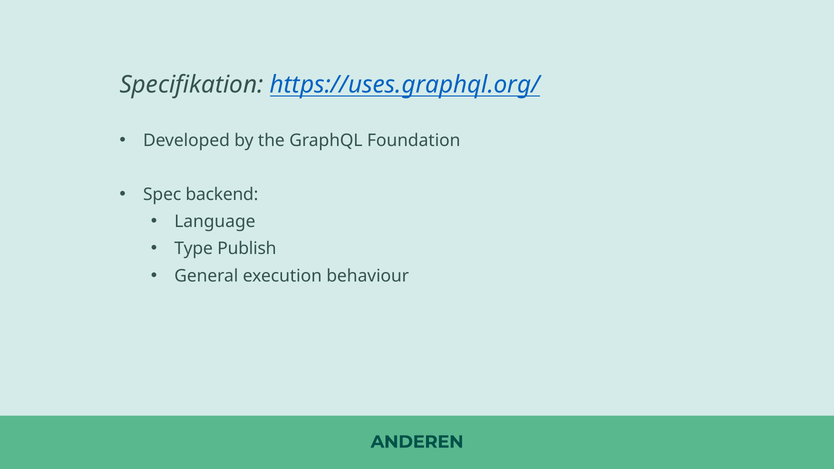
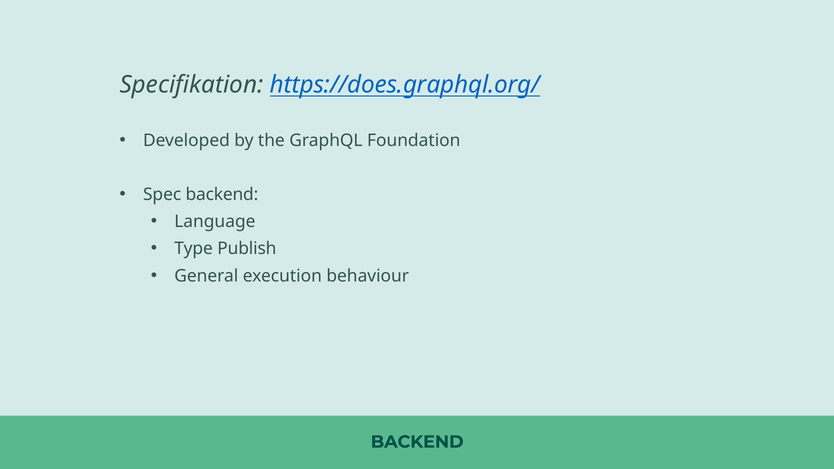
https://uses.graphql.org/: https://uses.graphql.org/ -> https://does.graphql.org/
ANDEREN at (417, 442): ANDEREN -> BACKEND
